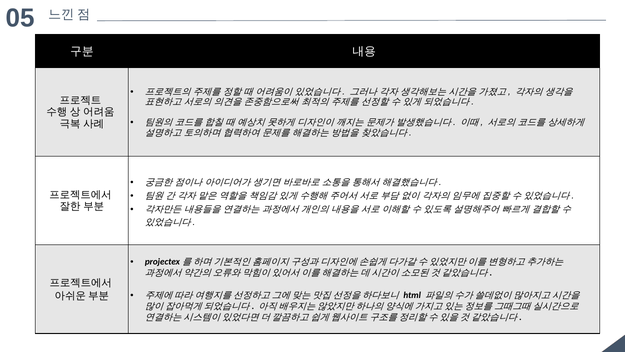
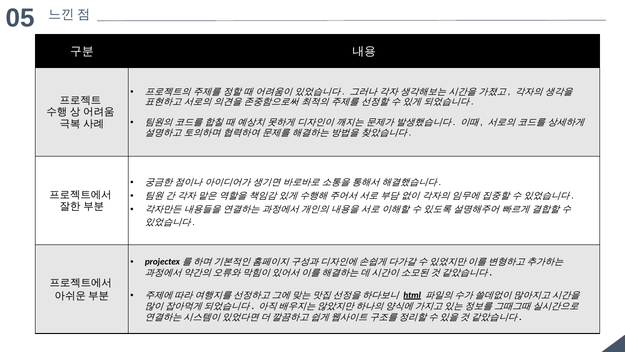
html underline: none -> present
